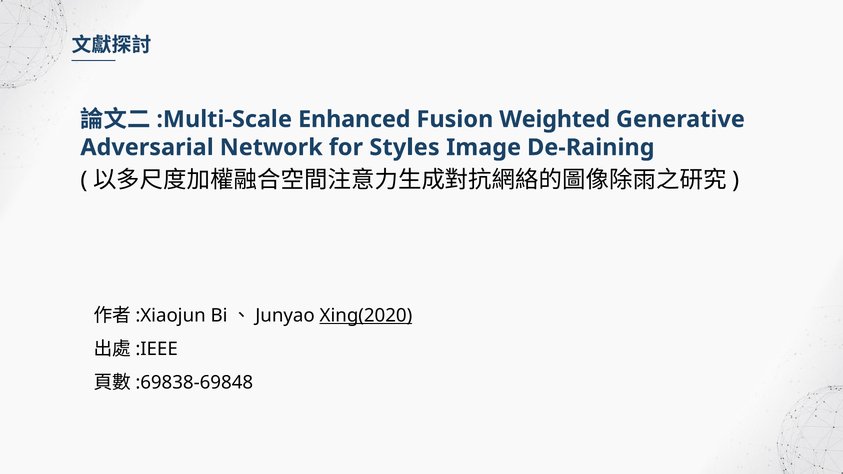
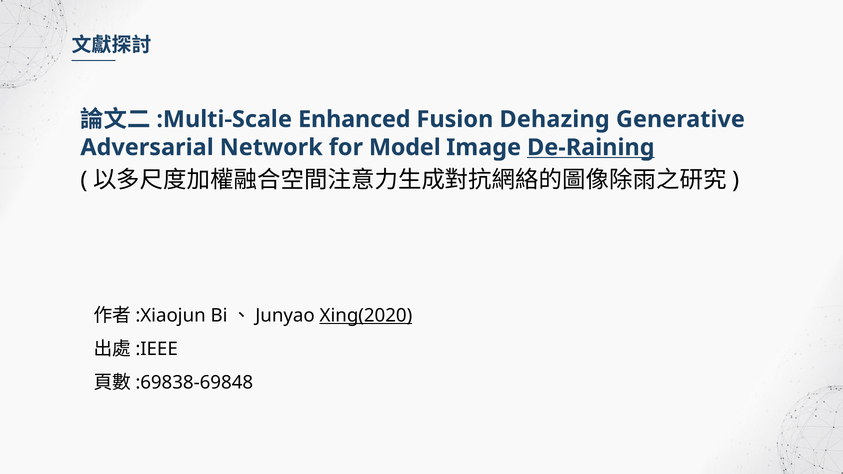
Weighted: Weighted -> Dehazing
Styles: Styles -> Model
De-Raining underline: none -> present
